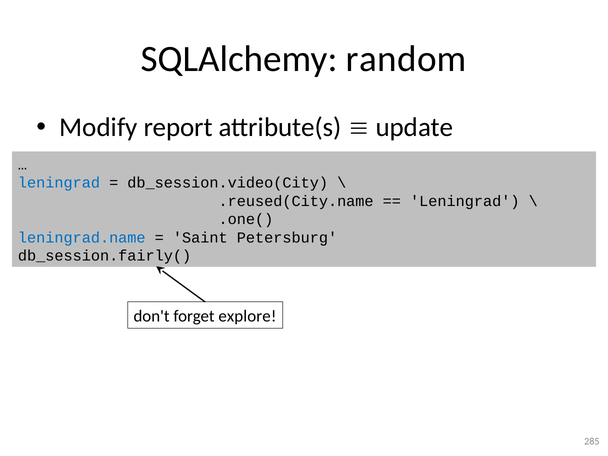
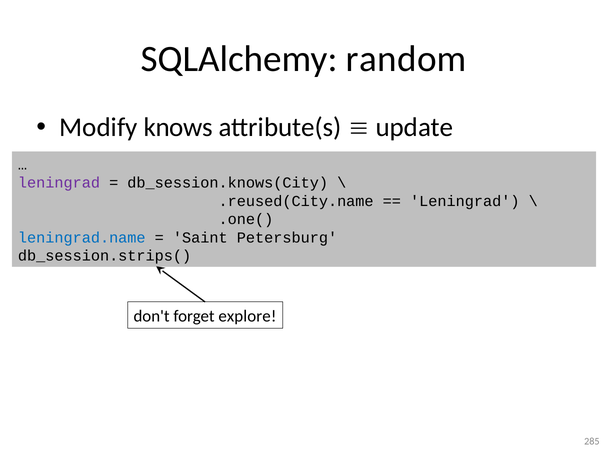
report: report -> knows
leningrad at (59, 183) colour: blue -> purple
db_session.video(City: db_session.video(City -> db_session.knows(City
db_session.fairly(: db_session.fairly( -> db_session.strips(
